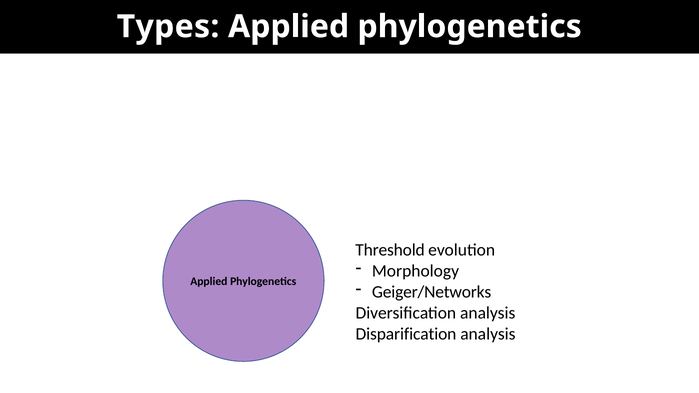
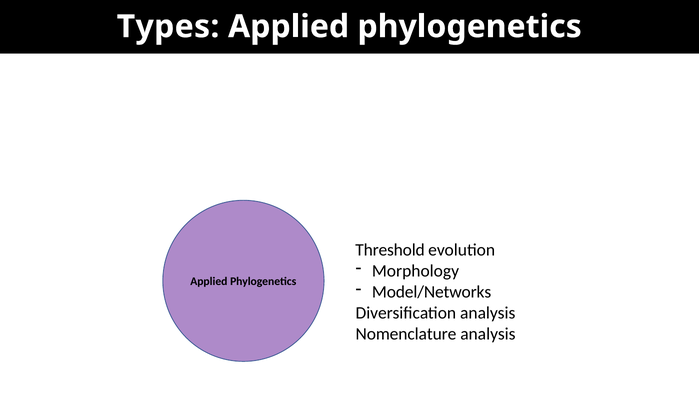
Geiger/Networks: Geiger/Networks -> Model/Networks
Disparification: Disparification -> Nomenclature
